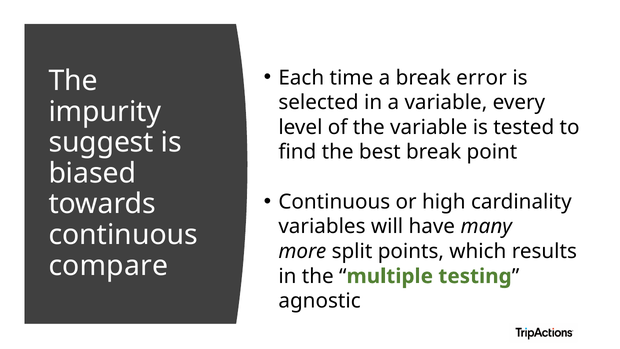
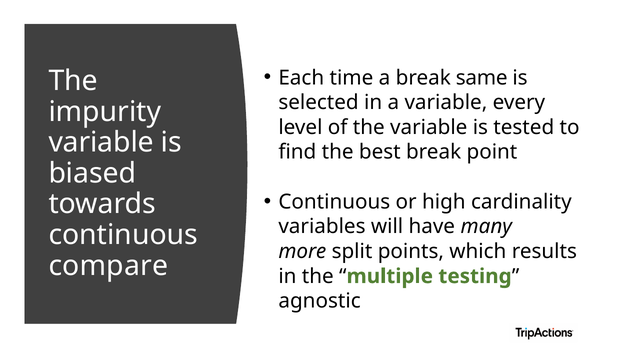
error: error -> same
suggest at (101, 142): suggest -> variable
